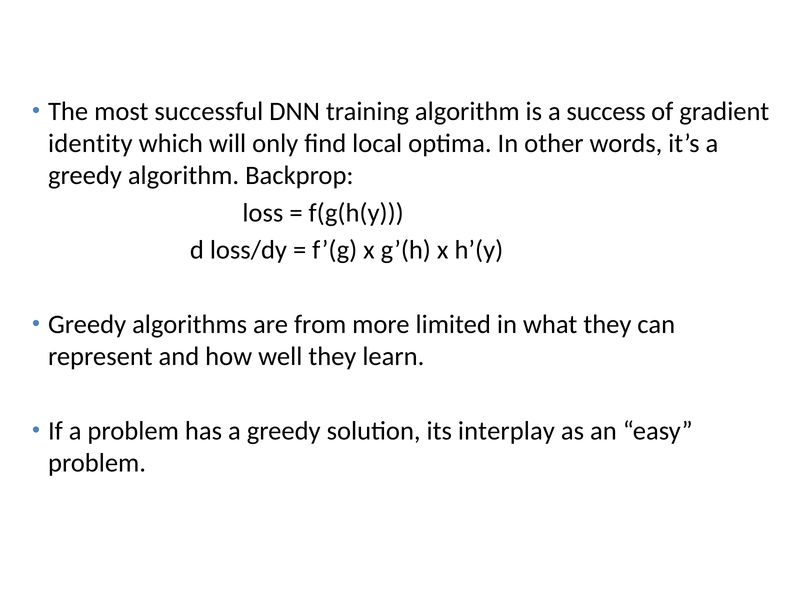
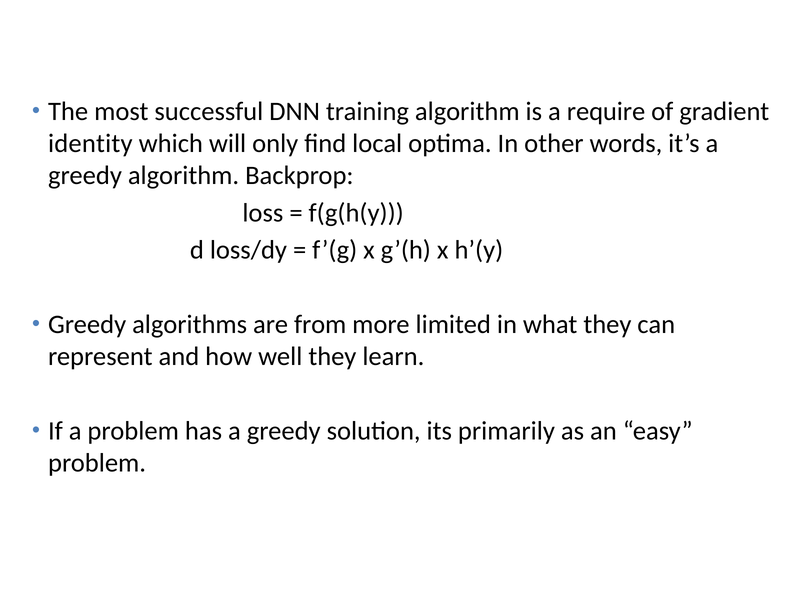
a success: success -> require
interplay: interplay -> primarily
